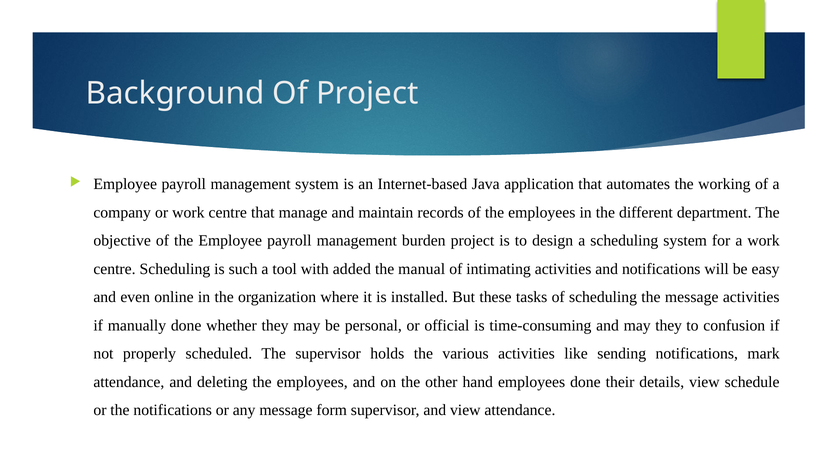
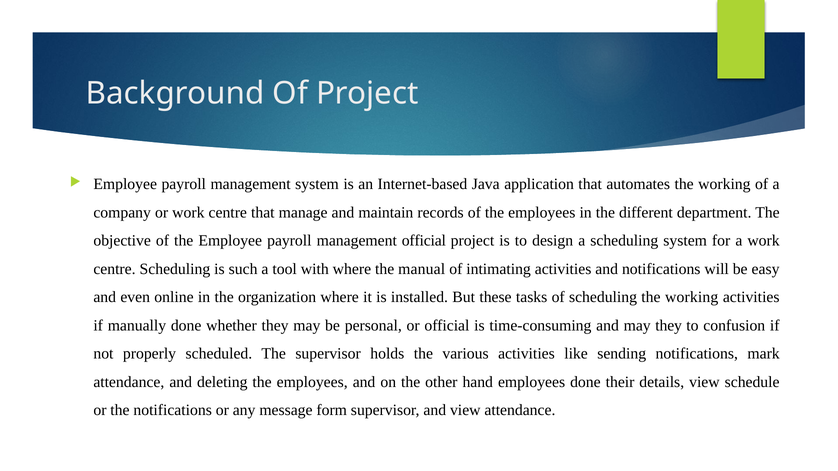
management burden: burden -> official
with added: added -> where
scheduling the message: message -> working
